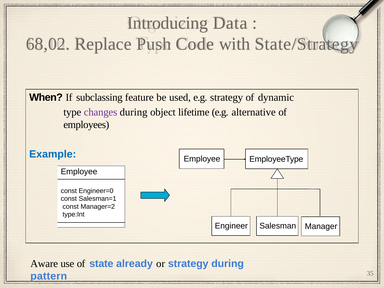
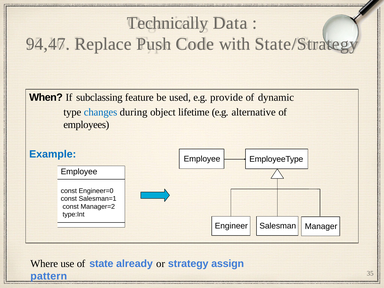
Introducing: Introducing -> Technically
68,02: 68,02 -> 94,47
e.g strategy: strategy -> provide
changes colour: purple -> blue
Aware: Aware -> Where
strategy during: during -> assign
